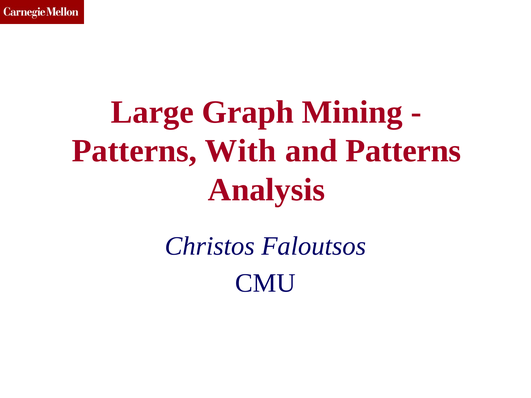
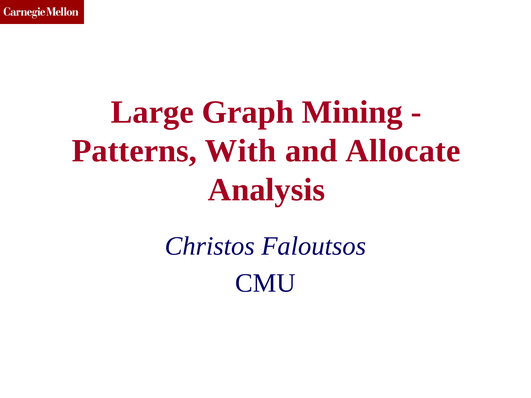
and Patterns: Patterns -> Allocate
